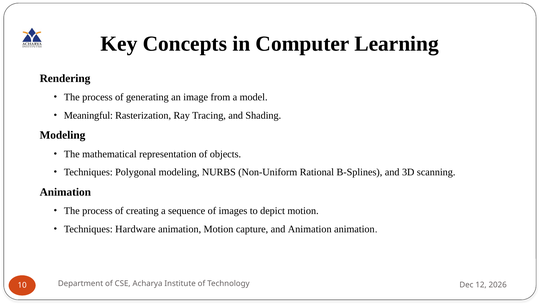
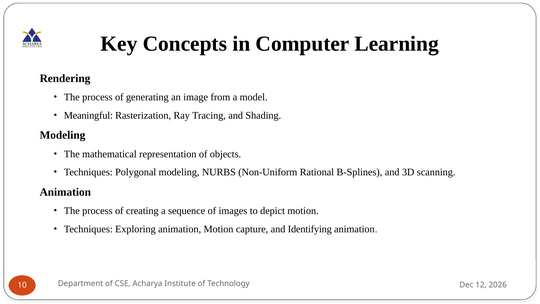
Hardware: Hardware -> Exploring
and Animation: Animation -> Identifying
